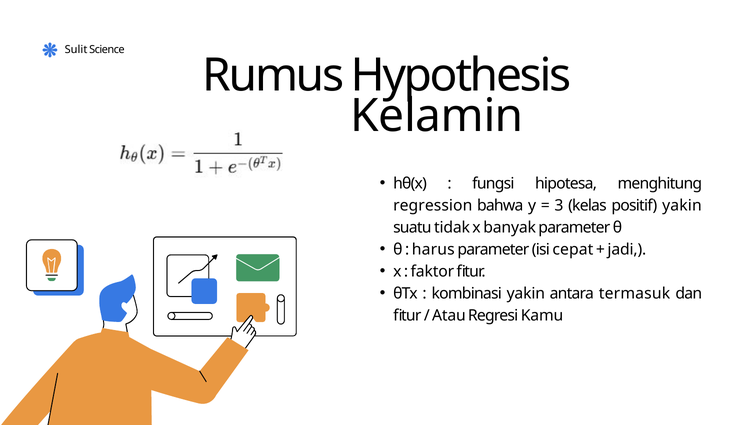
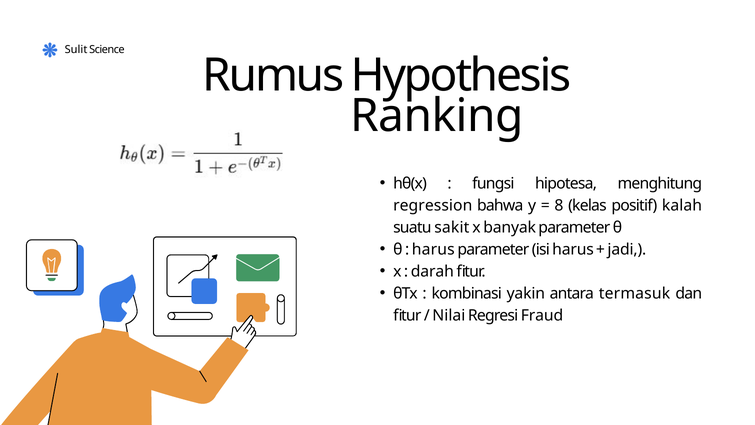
Kelamin: Kelamin -> Ranking
3: 3 -> 8
positif yakin: yakin -> kalah
tidak: tidak -> sakit
isi cepat: cepat -> harus
faktor: faktor -> darah
Atau: Atau -> Nilai
Kamu: Kamu -> Fraud
